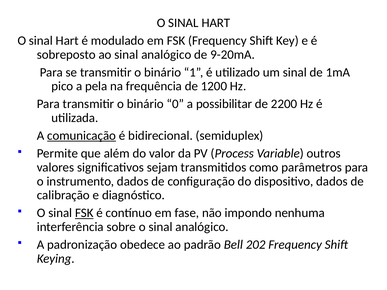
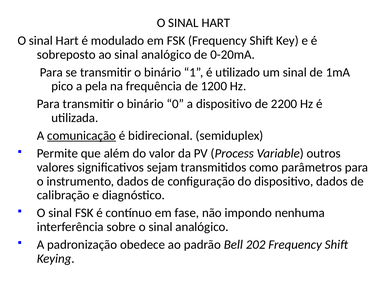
9-20mA: 9-20mA -> 0-20mA
a possibilitar: possibilitar -> dispositivo
FSK at (84, 213) underline: present -> none
